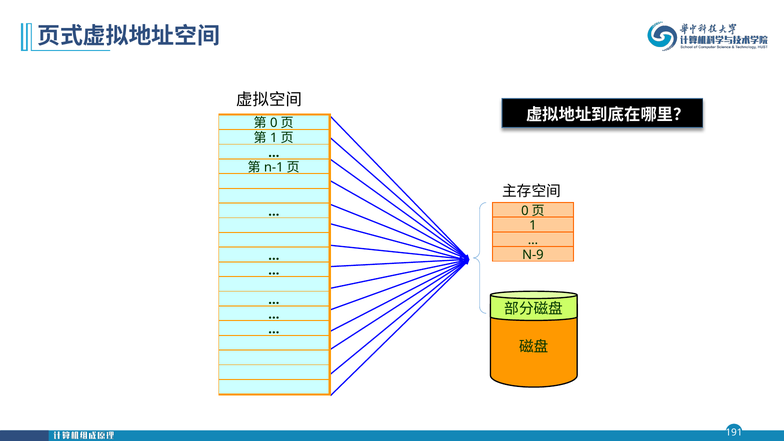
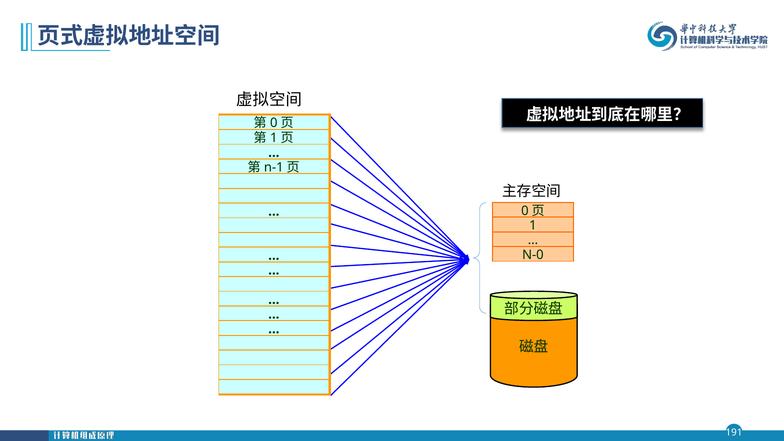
N-9: N-9 -> N-0
